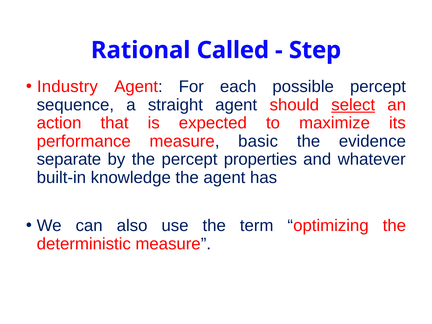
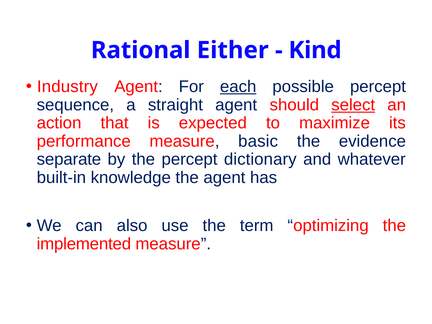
Called: Called -> Either
Step: Step -> Kind
each underline: none -> present
properties: properties -> dictionary
deterministic: deterministic -> implemented
